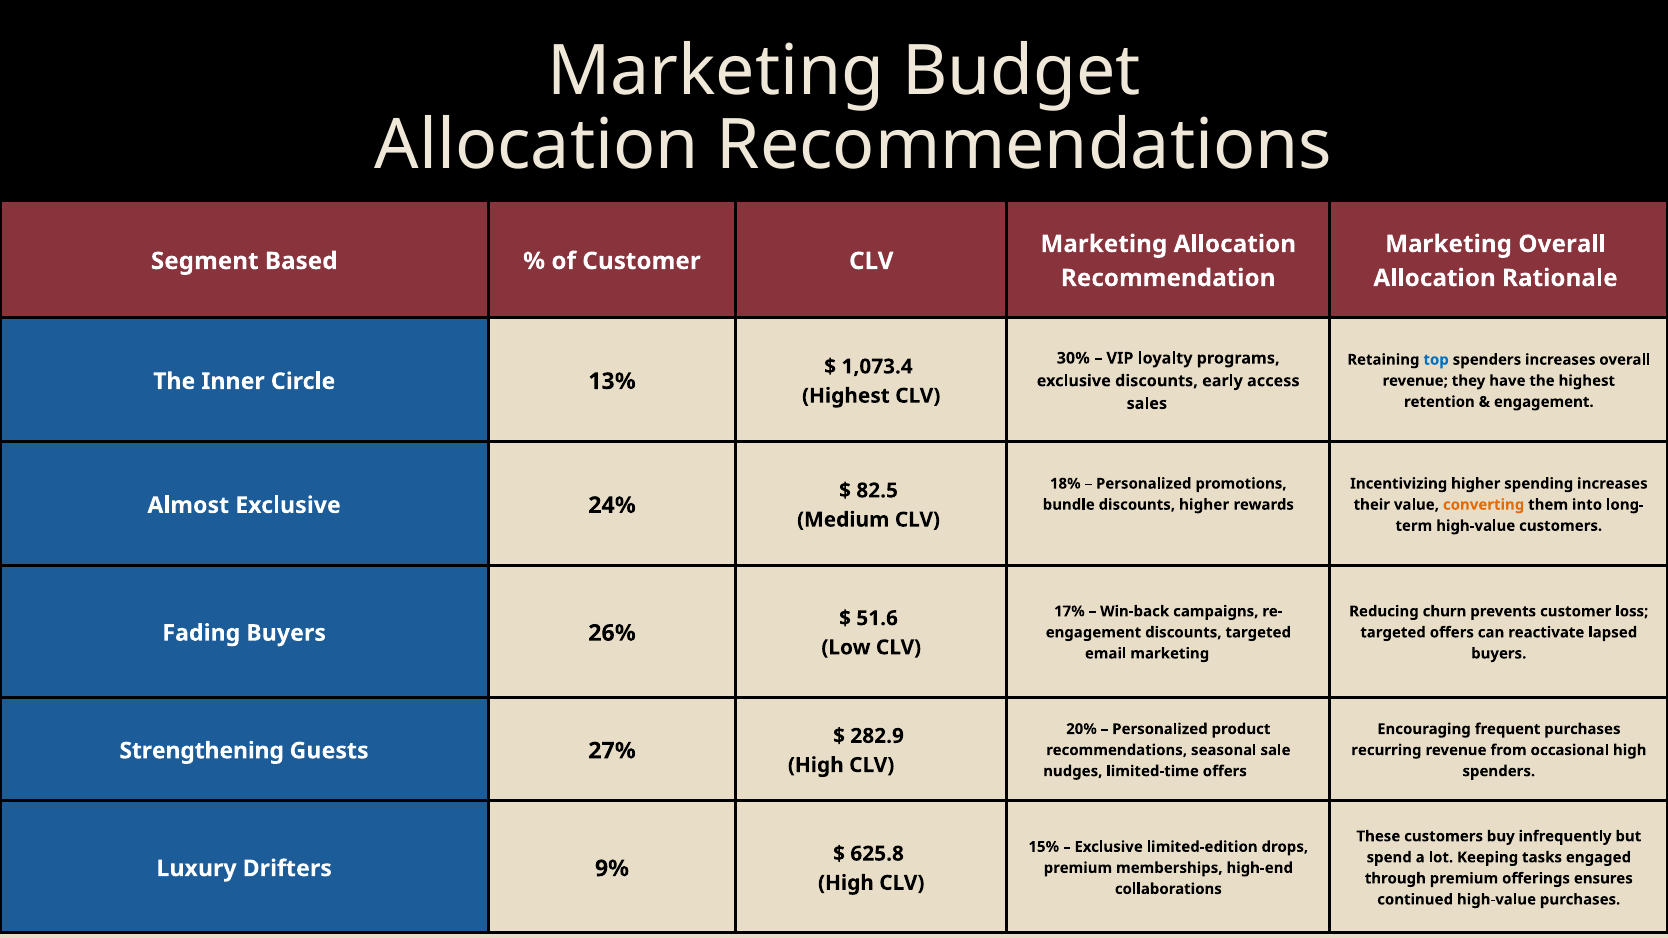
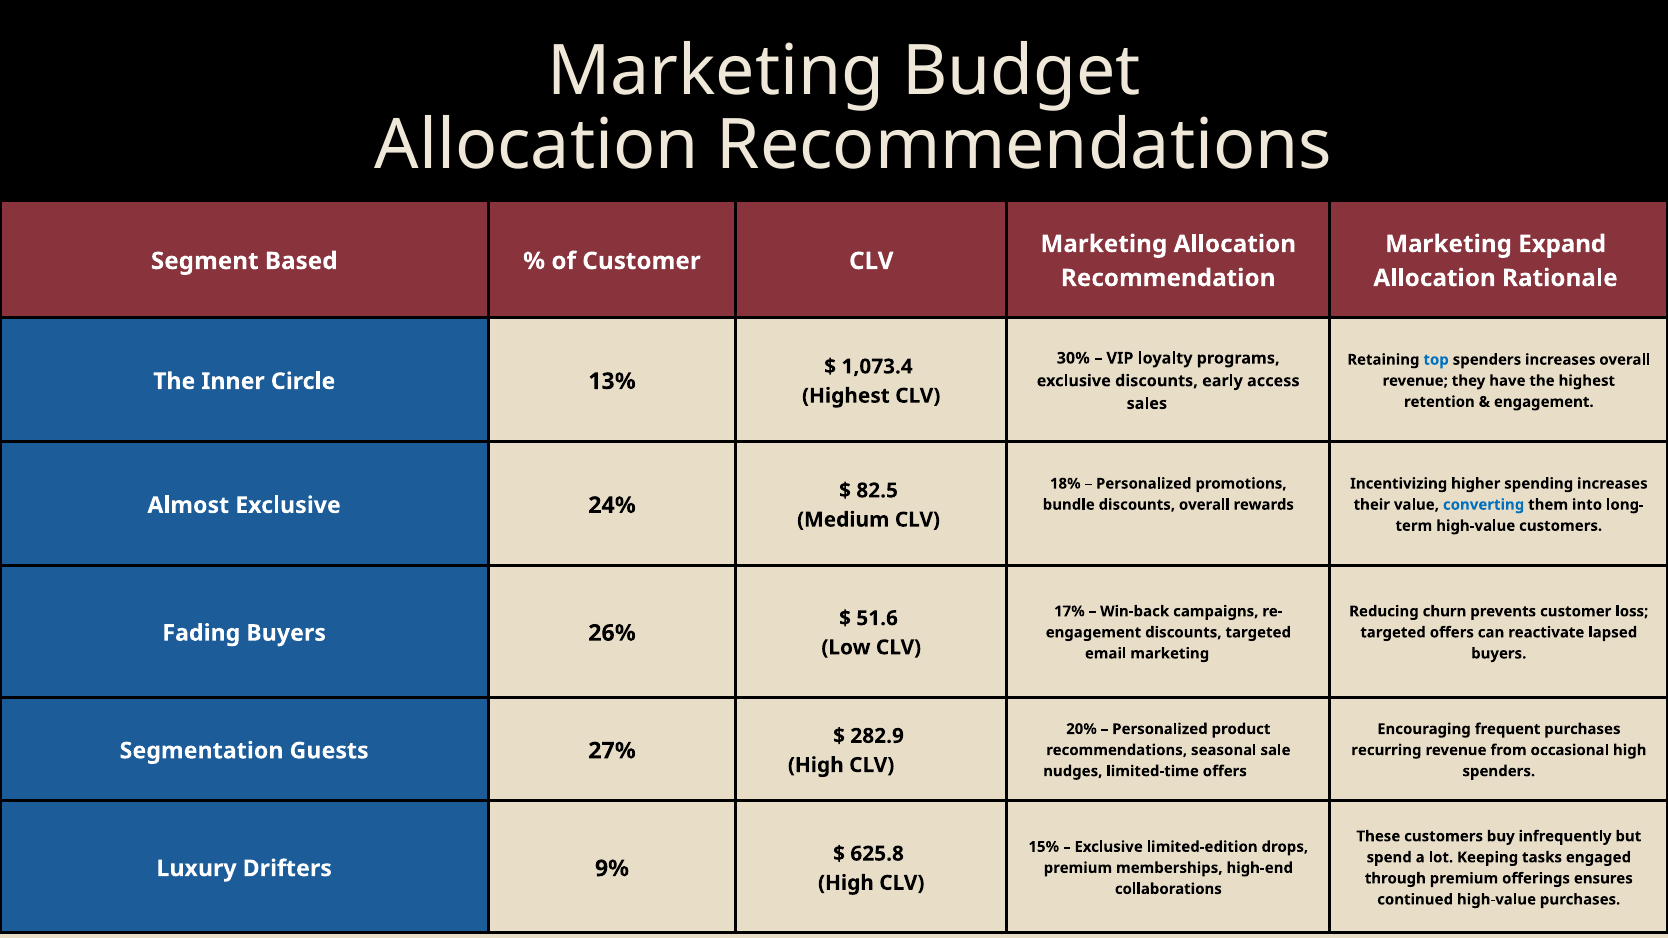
Marketing Overall: Overall -> Expand
discounts higher: higher -> overall
converting colour: orange -> blue
Strengthening: Strengthening -> Segmentation
